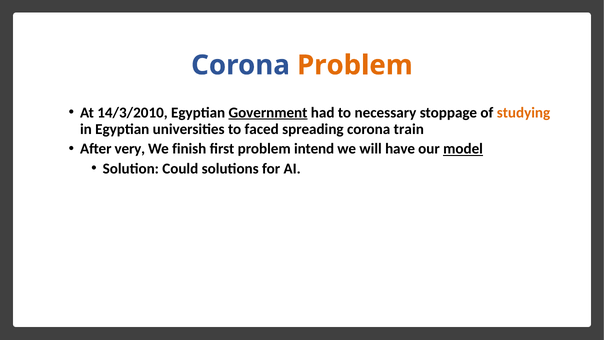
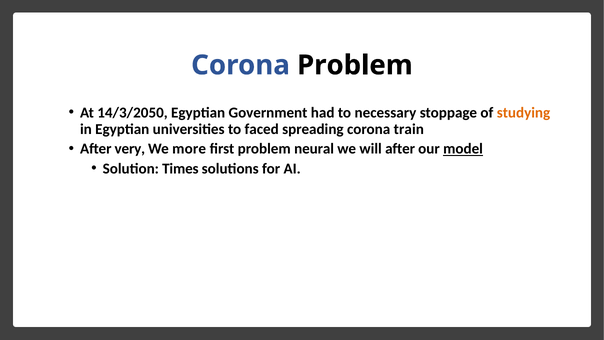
Problem at (355, 65) colour: orange -> black
14/3/2010: 14/3/2010 -> 14/3/2050
Government underline: present -> none
finish: finish -> more
intend: intend -> neural
will have: have -> after
Could: Could -> Times
